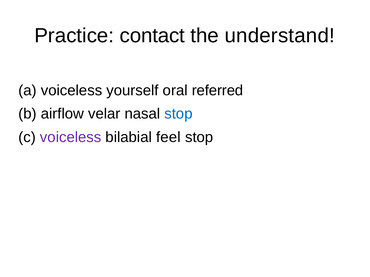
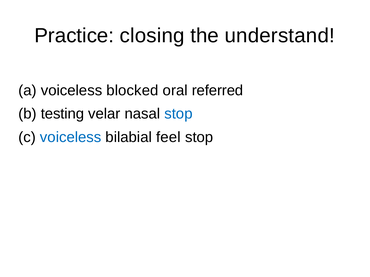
contact: contact -> closing
yourself: yourself -> blocked
airflow: airflow -> testing
voiceless at (71, 138) colour: purple -> blue
